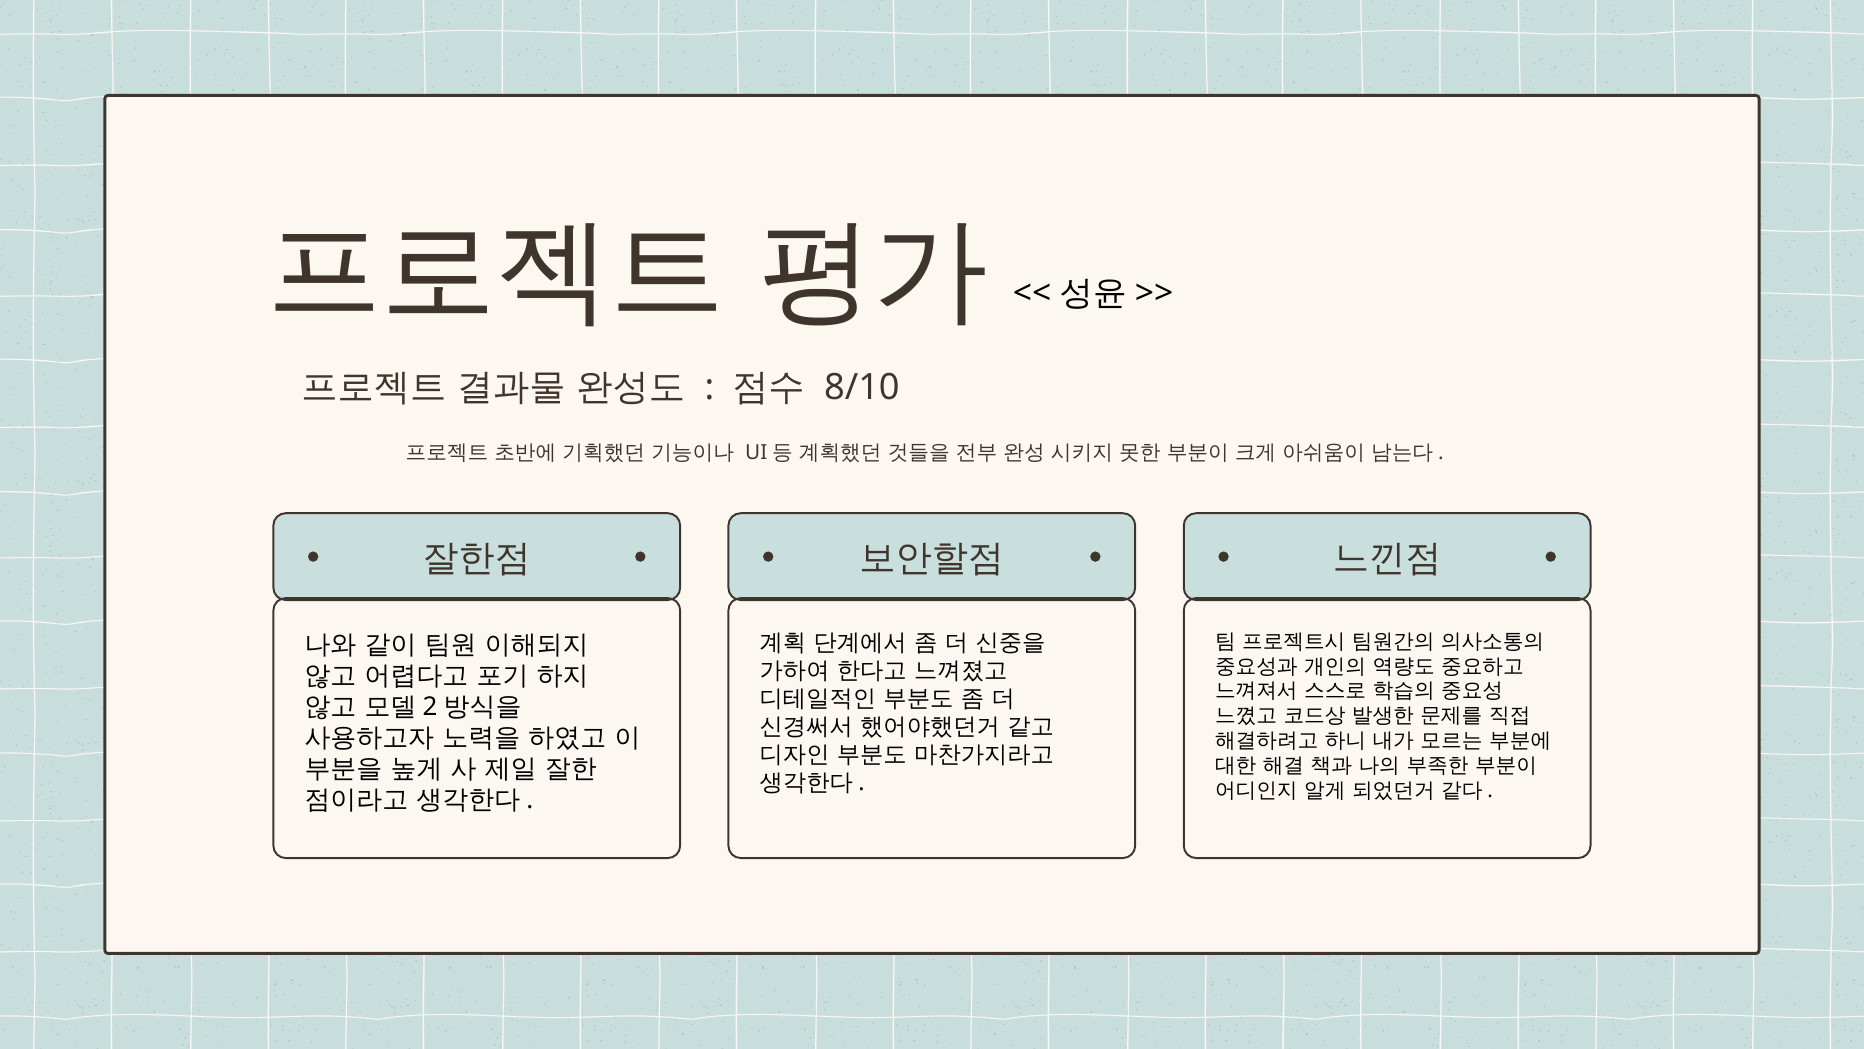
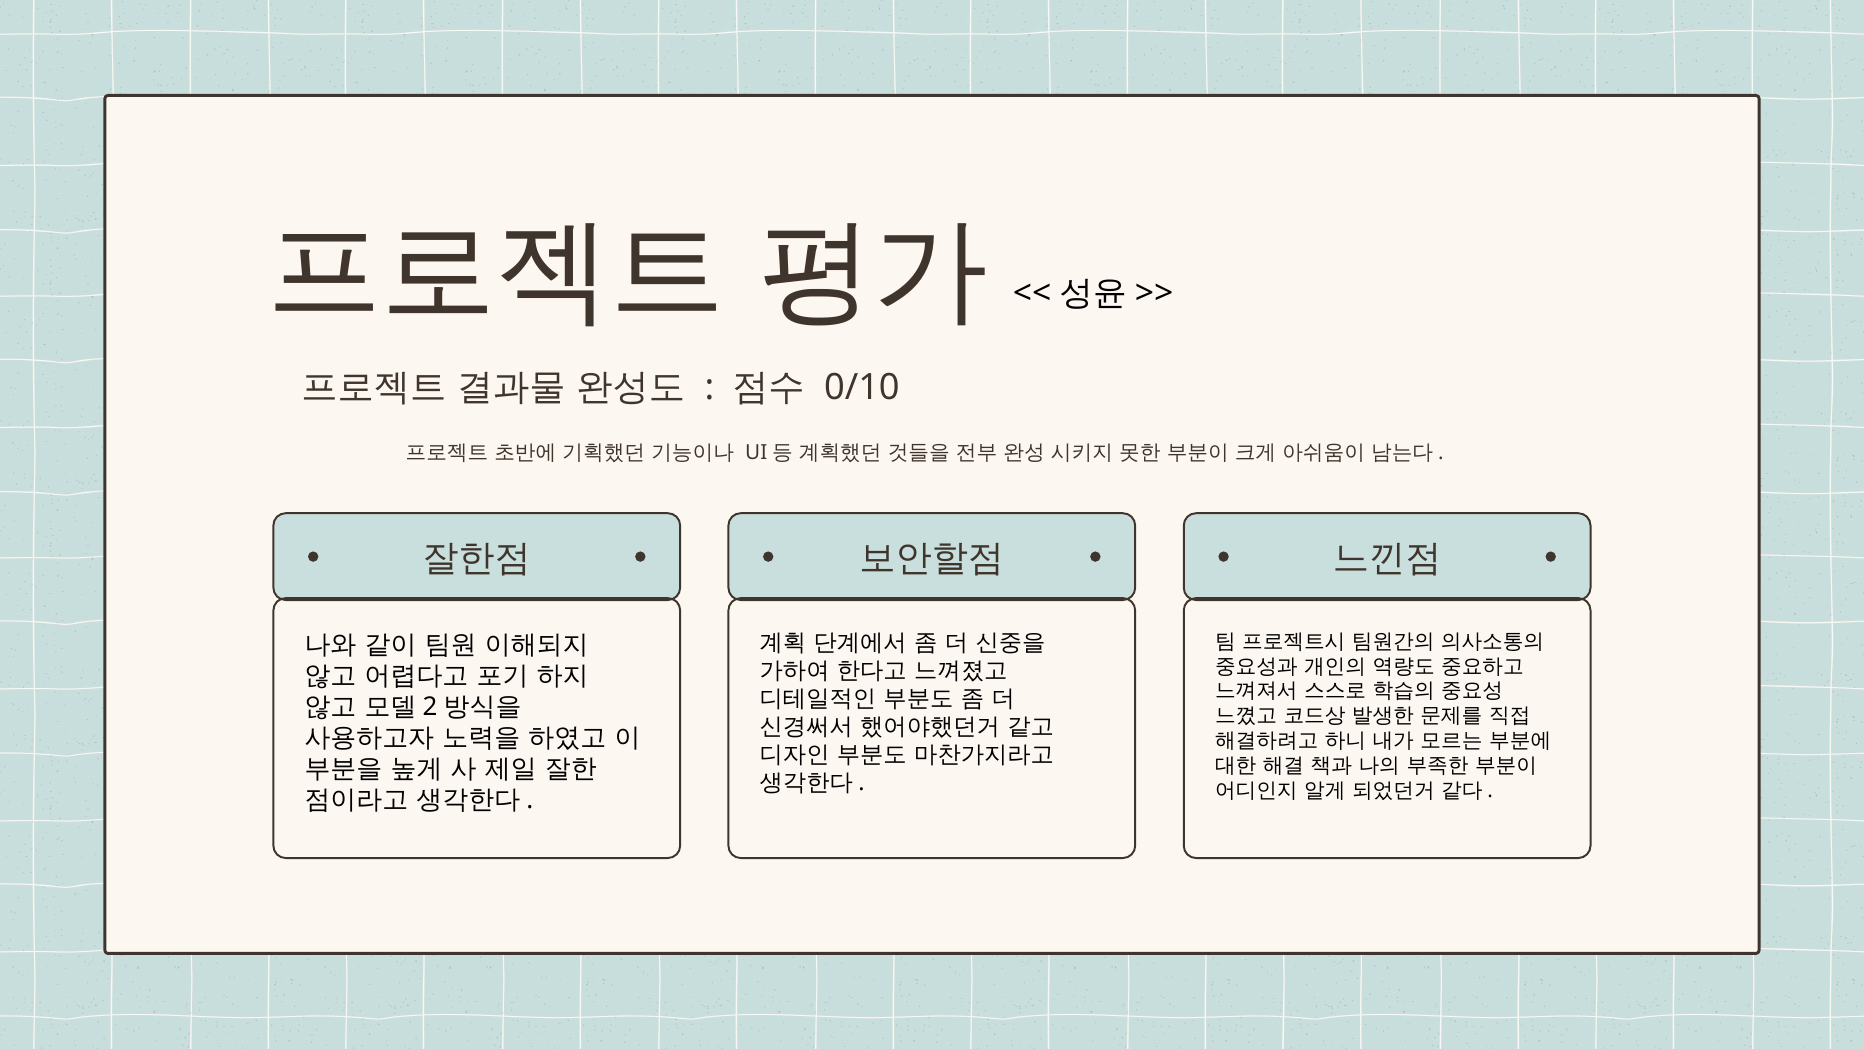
8/10: 8/10 -> 0/10
